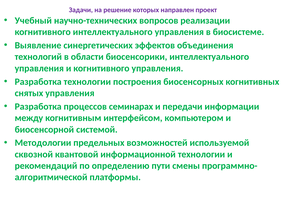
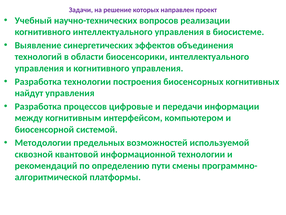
снятых: снятых -> найдут
семинарах: семинарах -> цифровые
